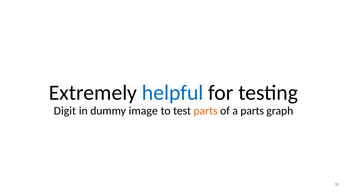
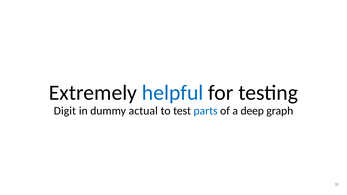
image: image -> actual
parts at (206, 111) colour: orange -> blue
a parts: parts -> deep
